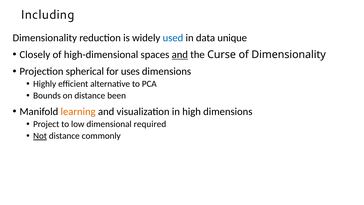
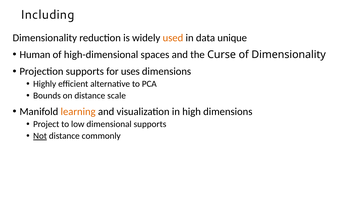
used colour: blue -> orange
Closely: Closely -> Human
and at (180, 55) underline: present -> none
Projection spherical: spherical -> supports
been: been -> scale
dimensional required: required -> supports
